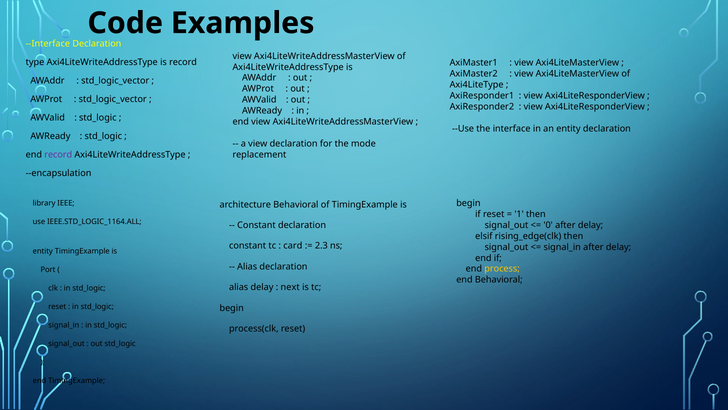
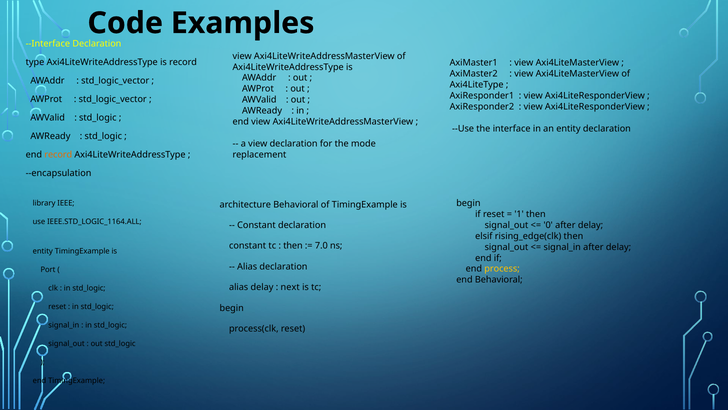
record at (58, 155) colour: purple -> orange
card at (293, 246): card -> then
2.3: 2.3 -> 7.0
